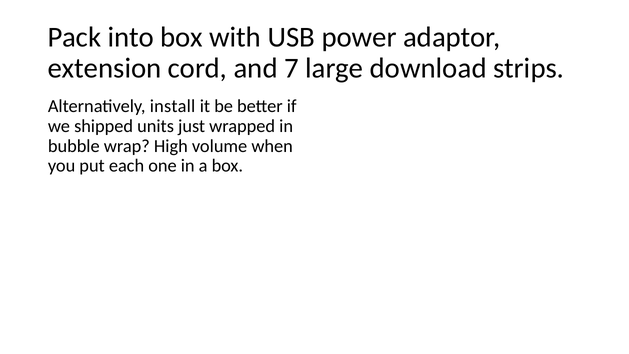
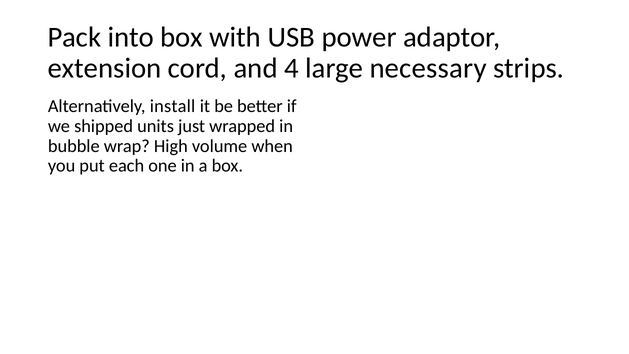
7: 7 -> 4
download: download -> necessary
